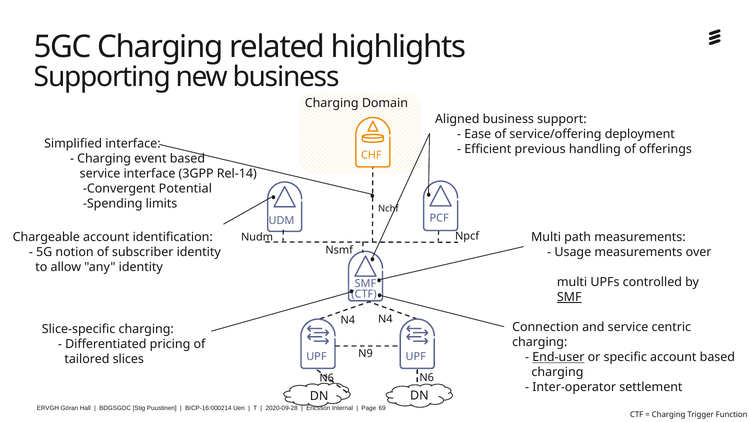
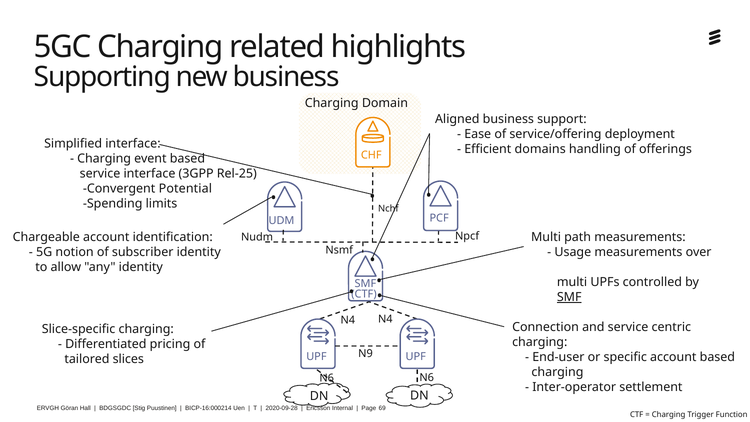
previous: previous -> domains
Rel-14: Rel-14 -> Rel-25
End-user underline: present -> none
